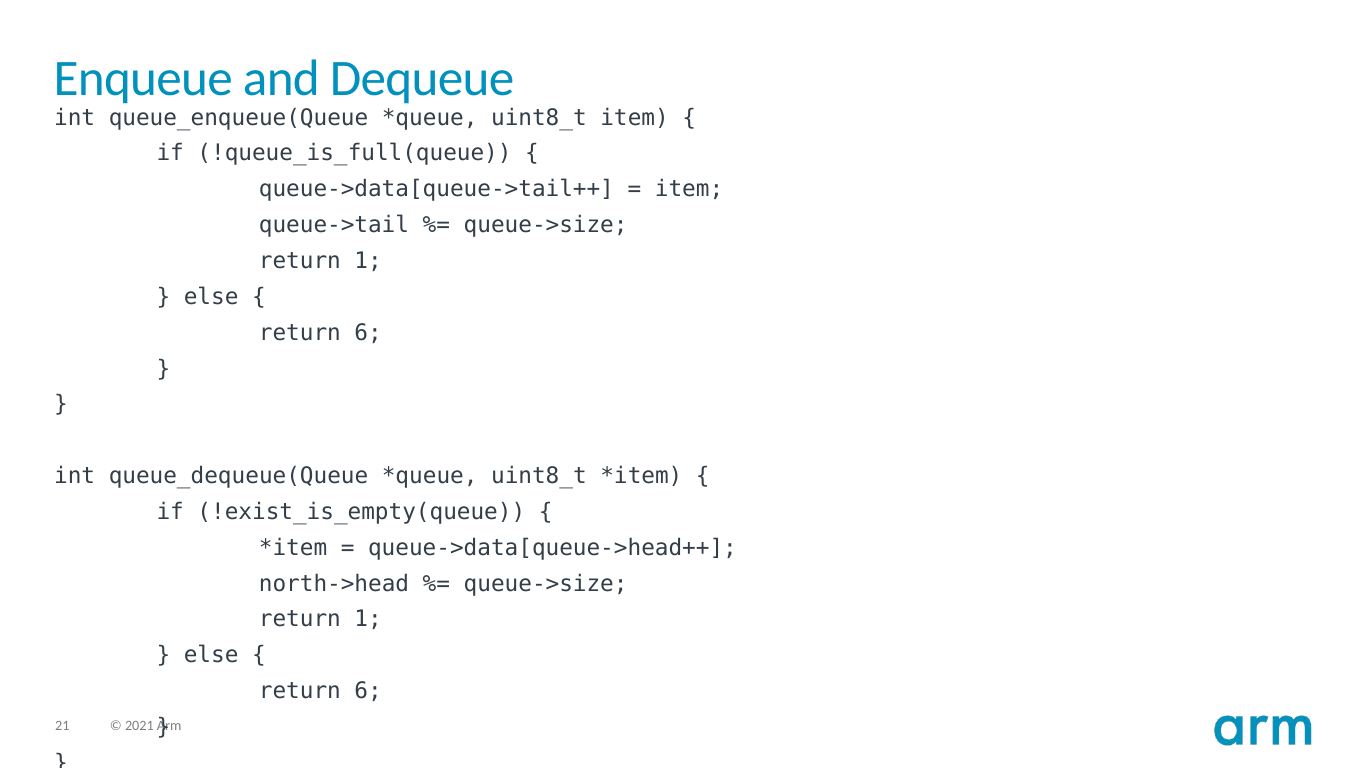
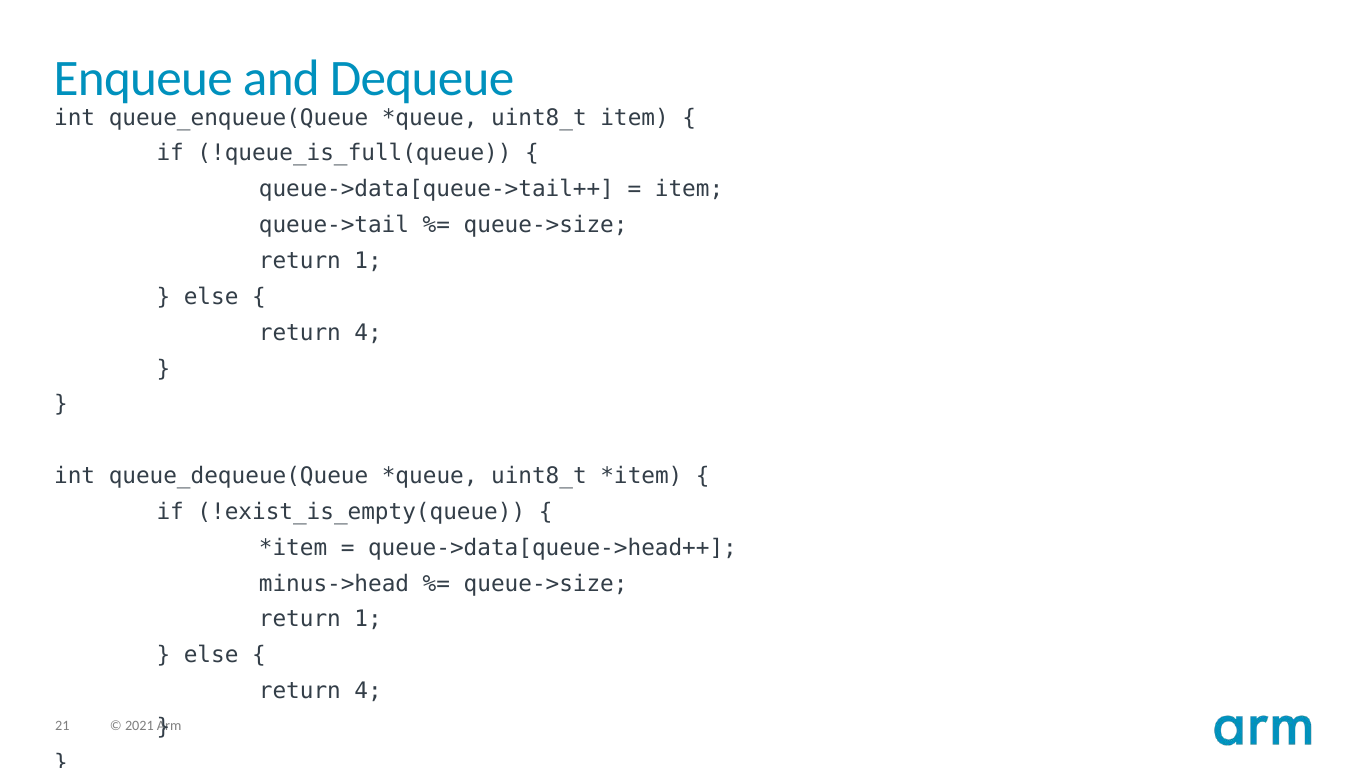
6 at (368, 333): 6 -> 4
north->head: north->head -> minus->head
6 at (368, 691): 6 -> 4
